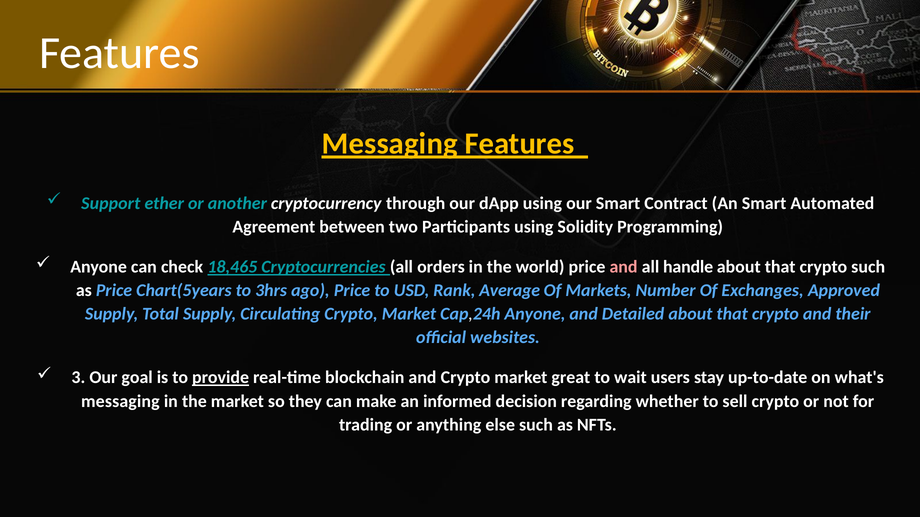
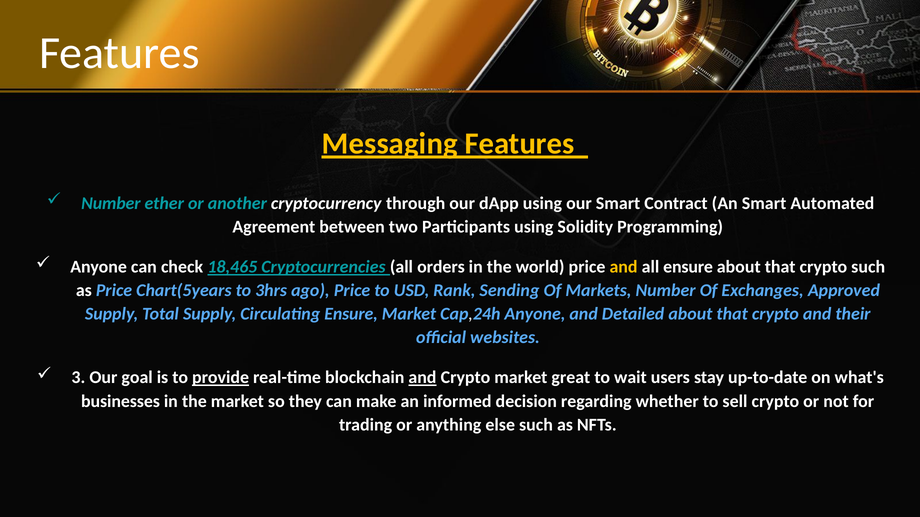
Support at (111, 203): Support -> Number
and at (624, 267) colour: pink -> yellow
all handle: handle -> ensure
Average: Average -> Sending
Circulating Crypto: Crypto -> Ensure
and at (422, 378) underline: none -> present
messaging at (120, 402): messaging -> businesses
